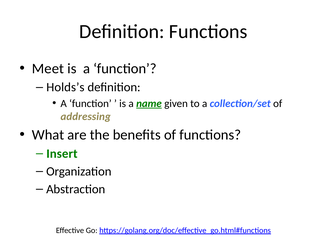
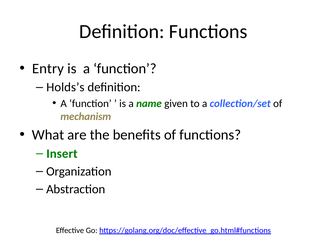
Meet: Meet -> Entry
name underline: present -> none
addressing: addressing -> mechanism
